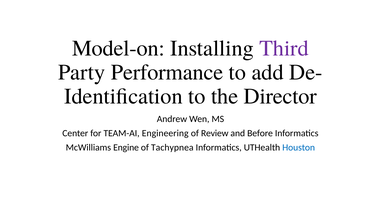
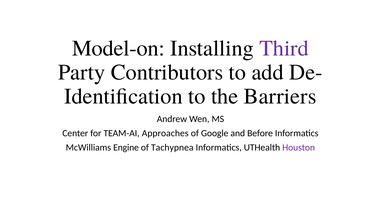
Performance: Performance -> Contributors
Director: Director -> Barriers
Engineering: Engineering -> Approaches
Review: Review -> Google
Houston colour: blue -> purple
